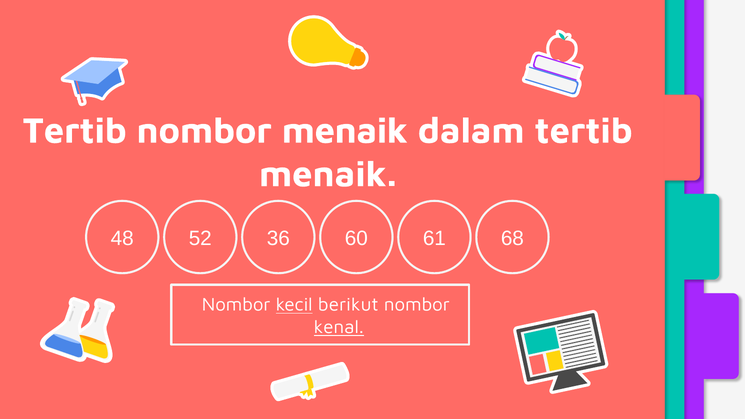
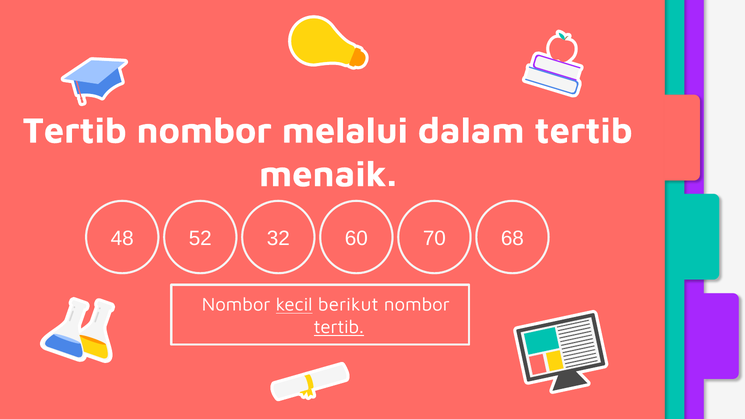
nombor menaik: menaik -> melalui
36: 36 -> 32
61: 61 -> 70
kenal at (339, 327): kenal -> tertib
